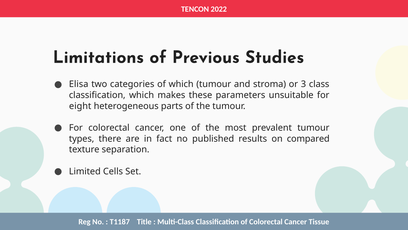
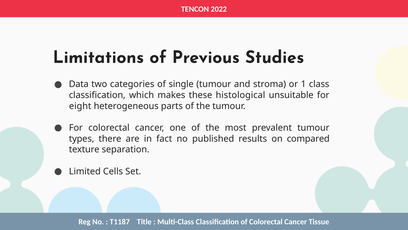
Elisa: Elisa -> Data
of which: which -> single
3: 3 -> 1
parameters: parameters -> histological
